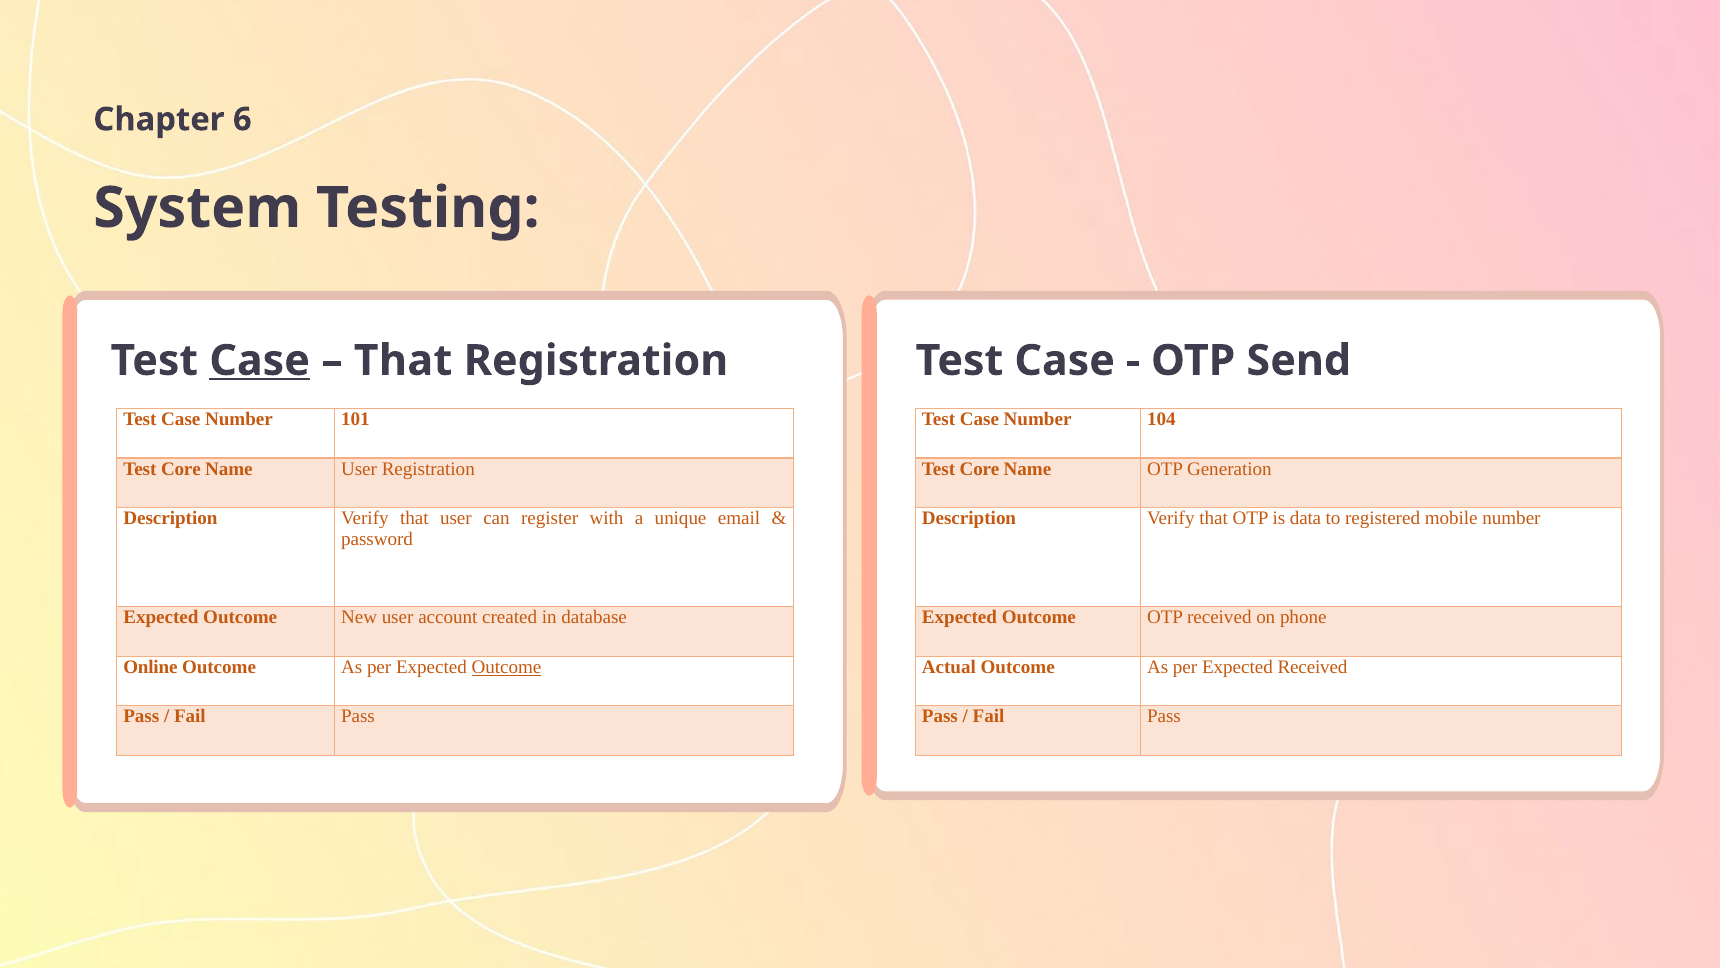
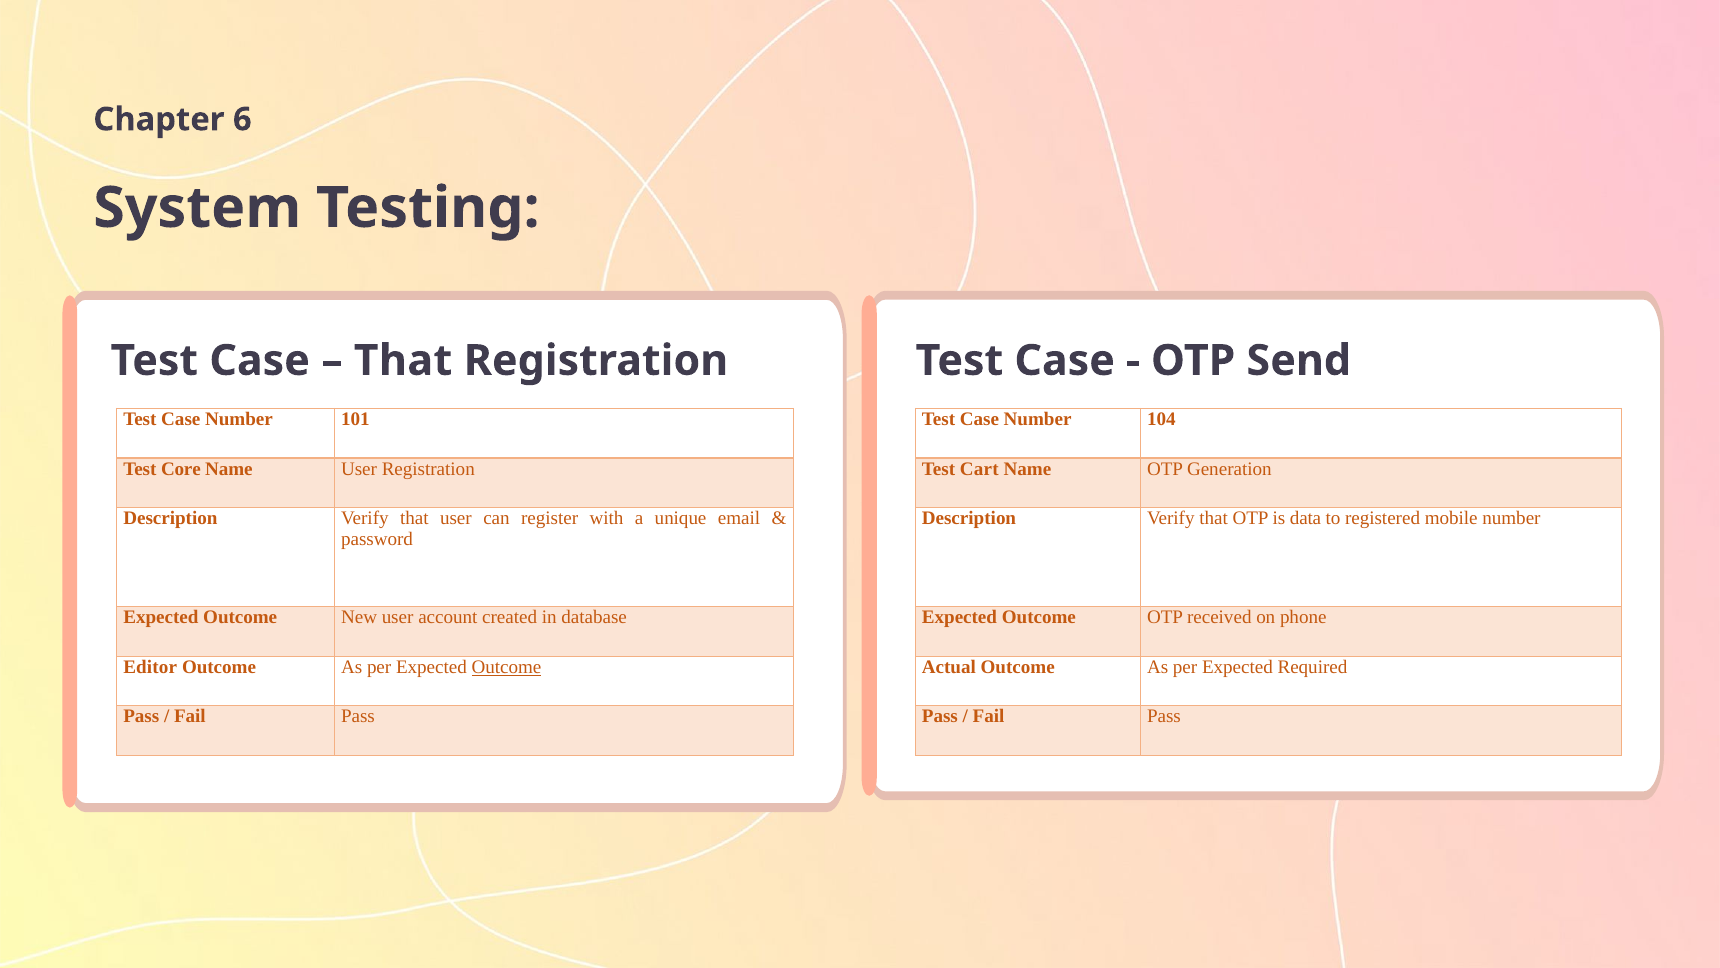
Case at (260, 361) underline: present -> none
Core at (980, 468): Core -> Cart
Online: Online -> Editor
Expected Received: Received -> Required
